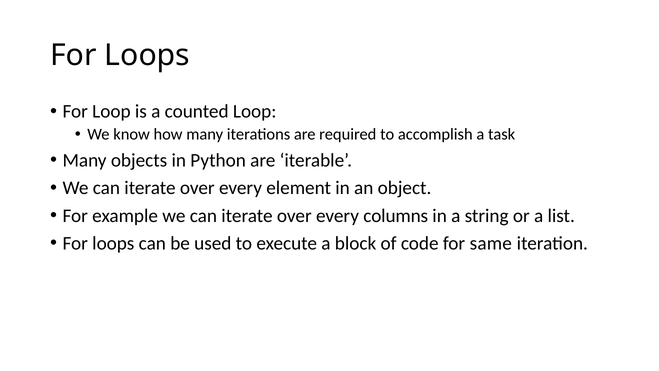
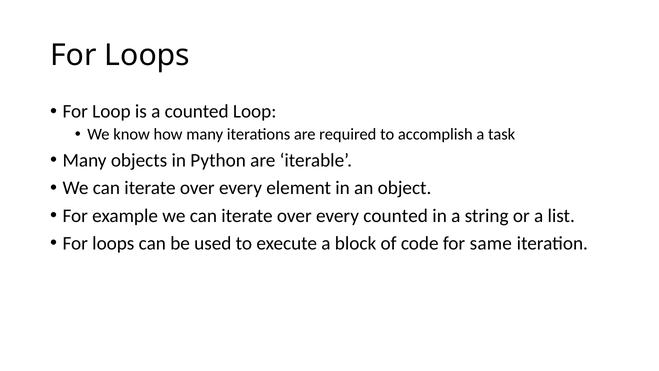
every columns: columns -> counted
